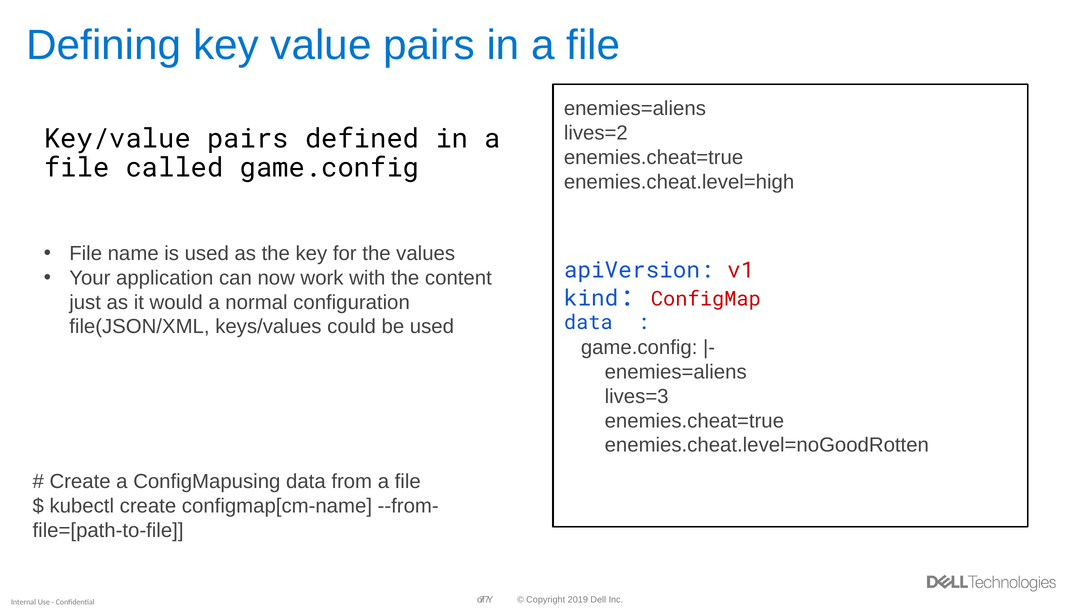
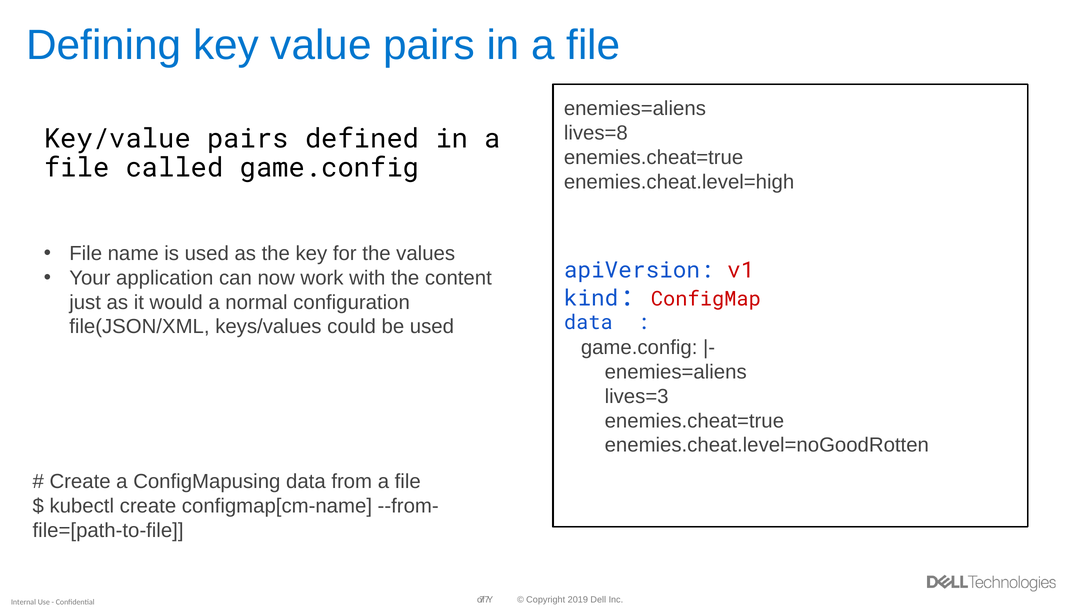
lives=2: lives=2 -> lives=8
